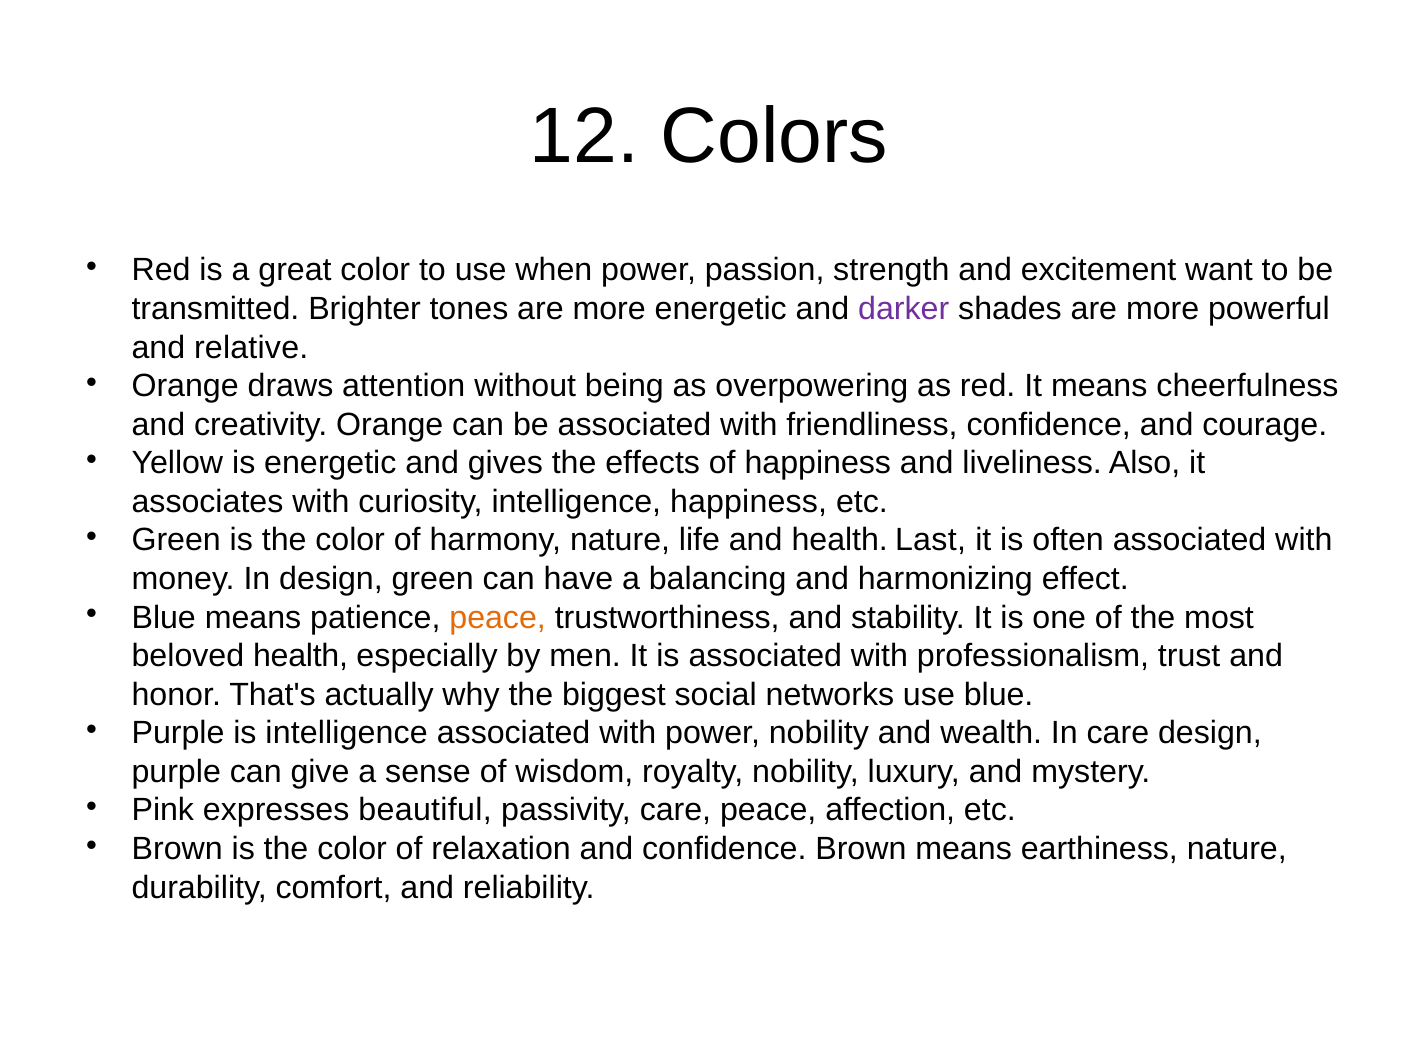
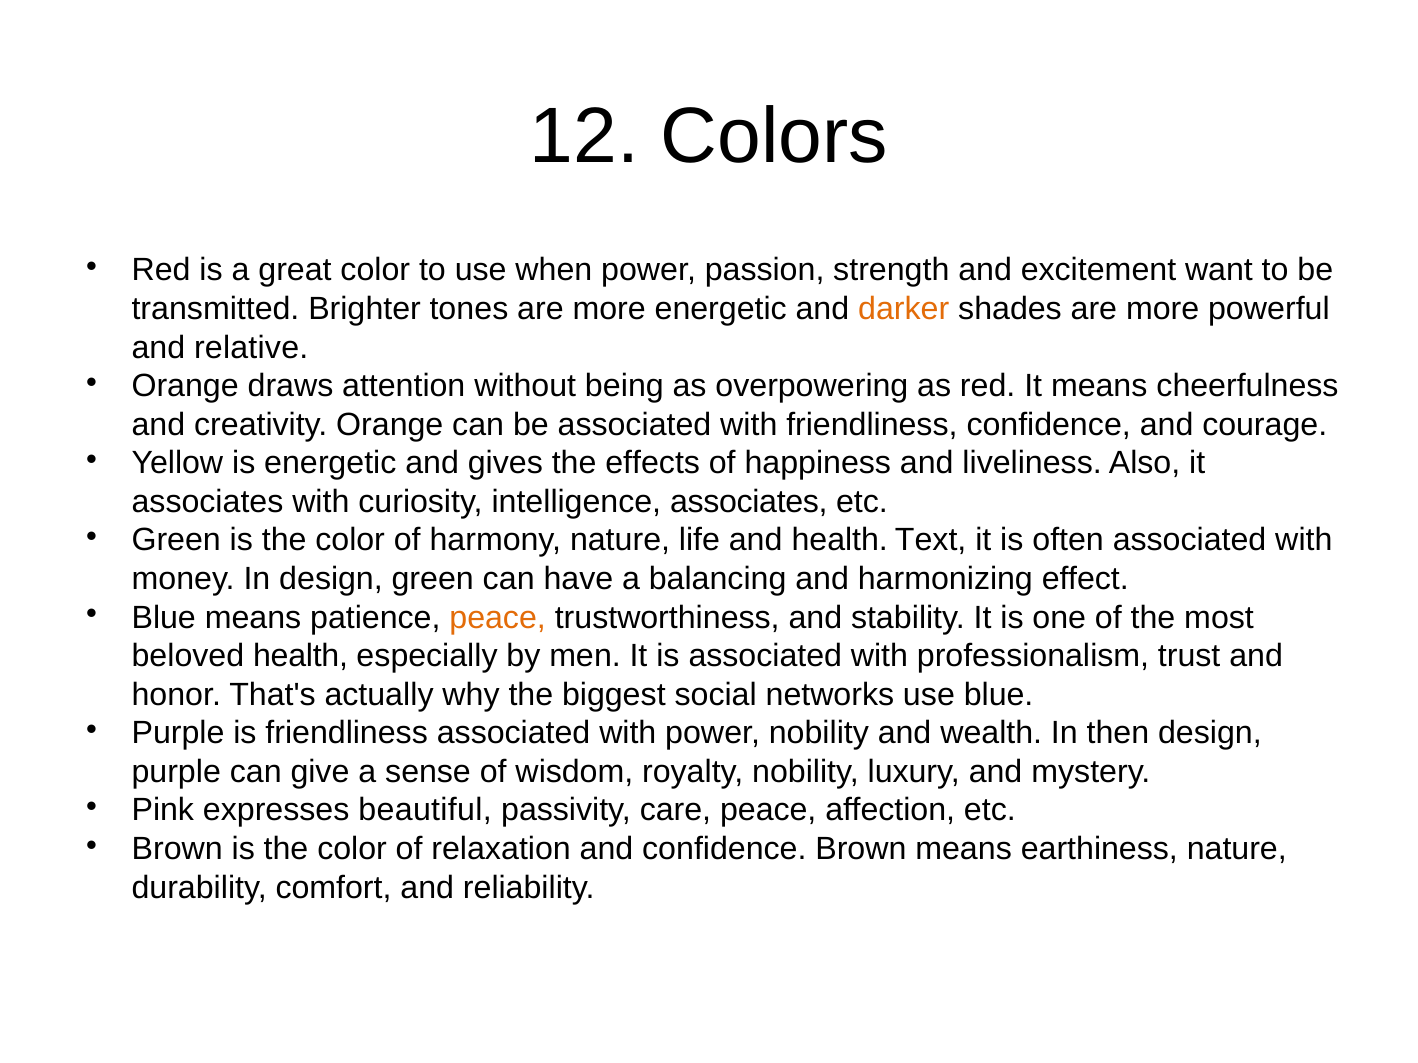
darker colour: purple -> orange
intelligence happiness: happiness -> associates
Last: Last -> Text
is intelligence: intelligence -> friendliness
In care: care -> then
